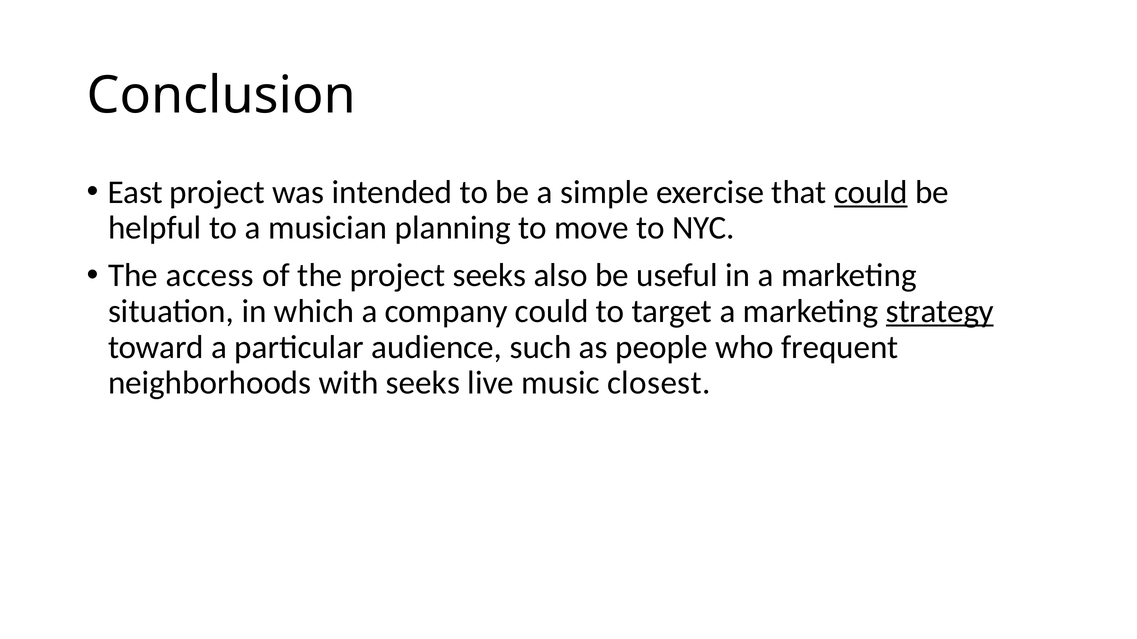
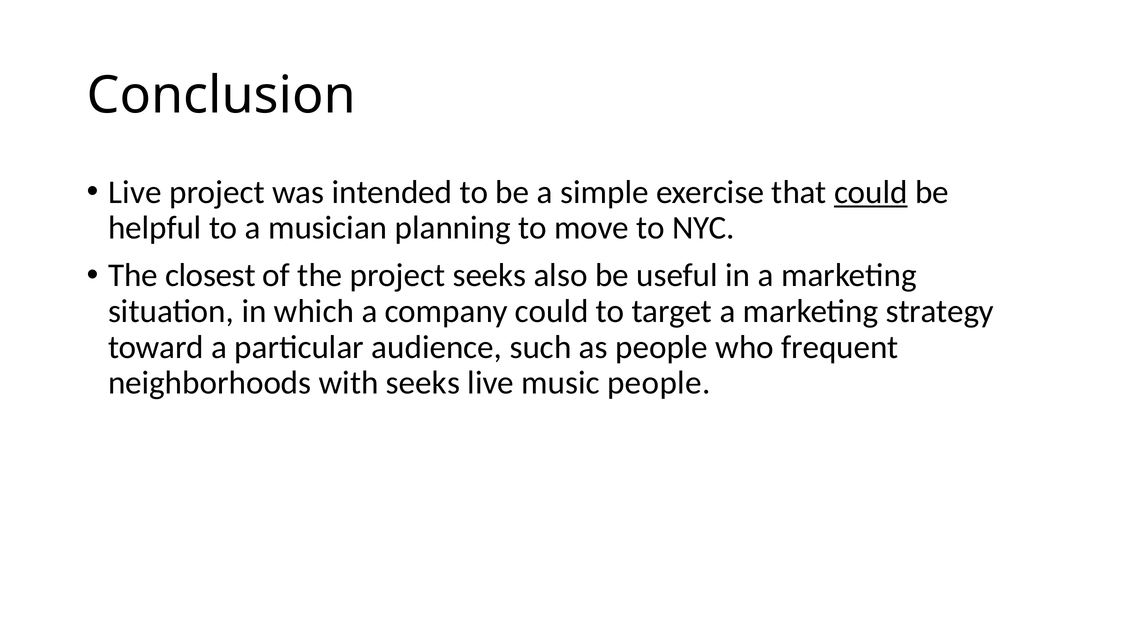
East at (135, 192): East -> Live
access: access -> closest
strategy underline: present -> none
music closest: closest -> people
